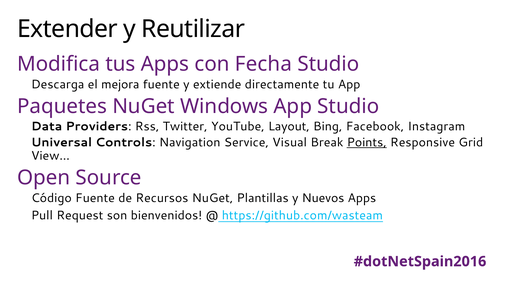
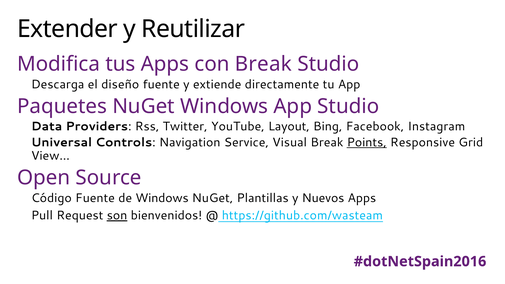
con Fecha: Fecha -> Break
mejora: mejora -> diseño
de Recursos: Recursos -> Windows
son underline: none -> present
